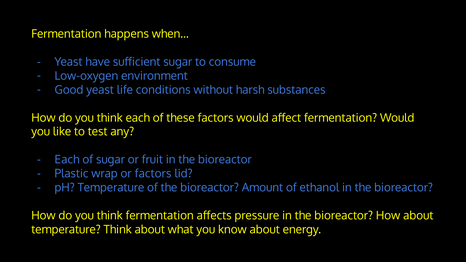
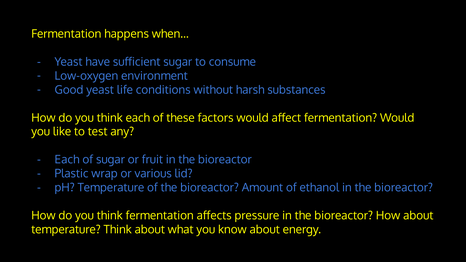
or factors: factors -> various
